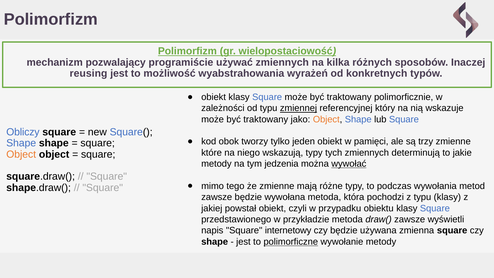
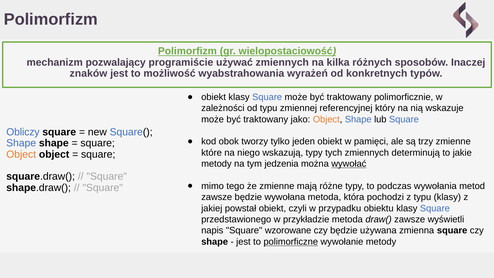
reusing: reusing -> znaków
zmiennej underline: present -> none
internetowy: internetowy -> wzorowane
